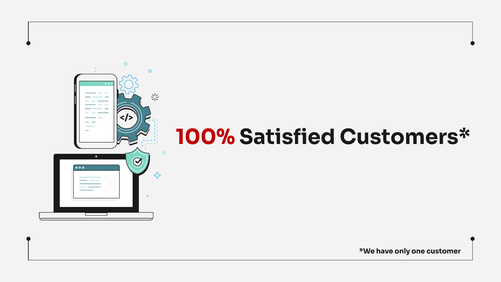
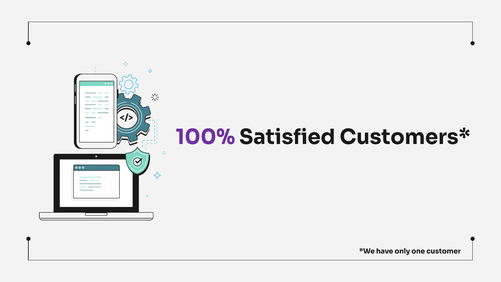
100% colour: red -> purple
